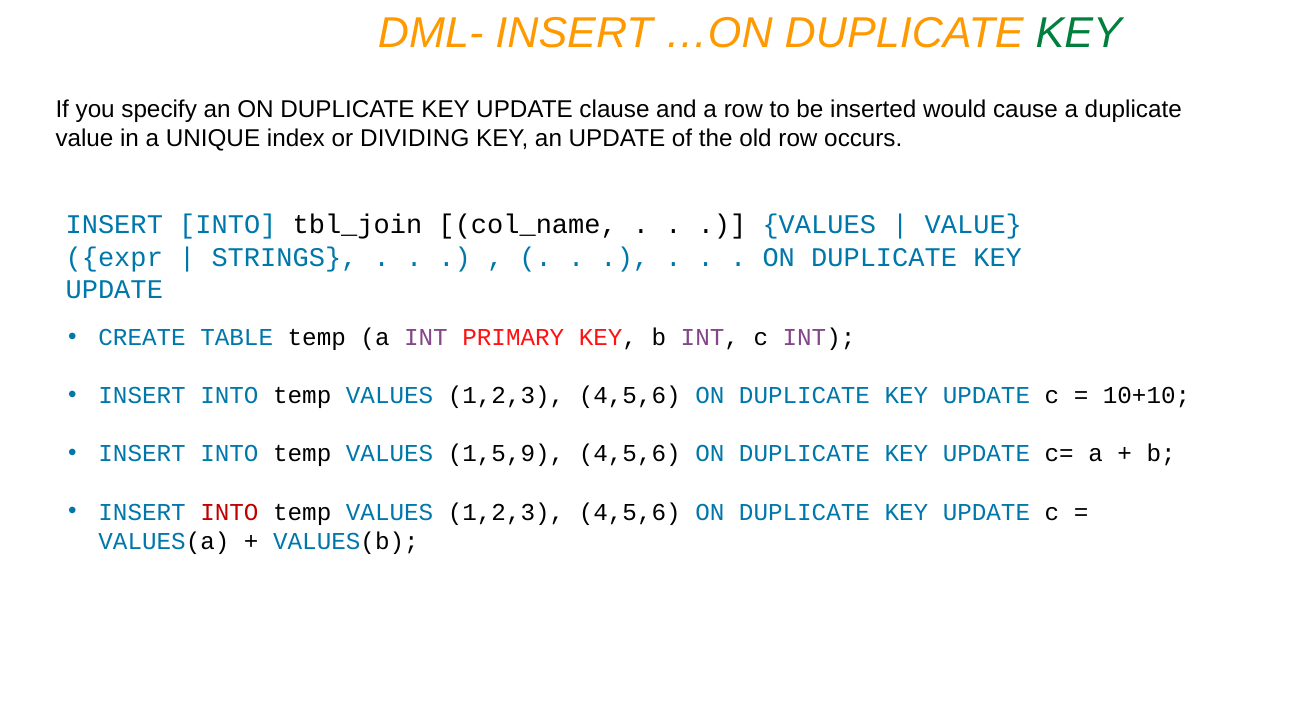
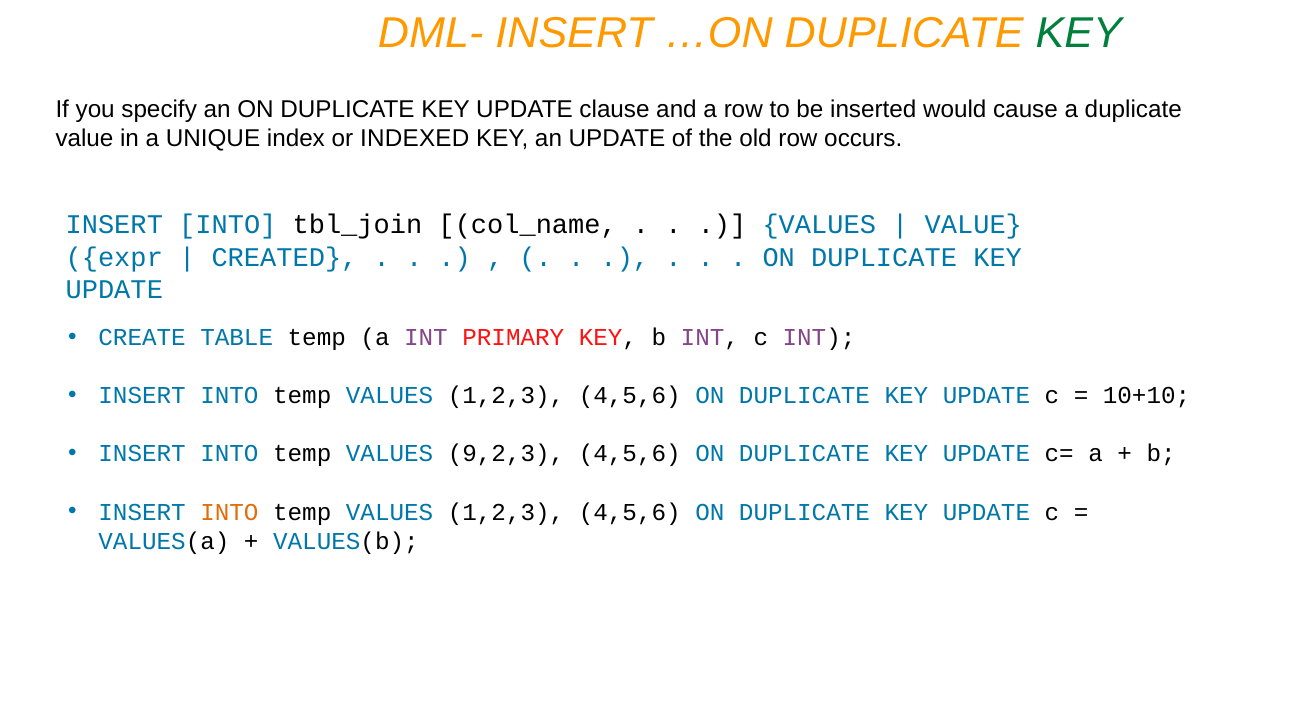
DIVIDING: DIVIDING -> INDEXED
STRINGS: STRINGS -> CREATED
1,5,9: 1,5,9 -> 9,2,3
INTO at (229, 512) colour: red -> orange
